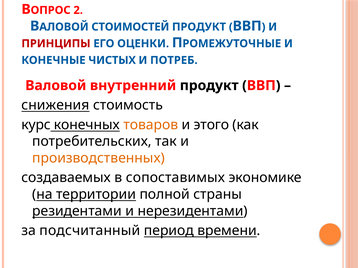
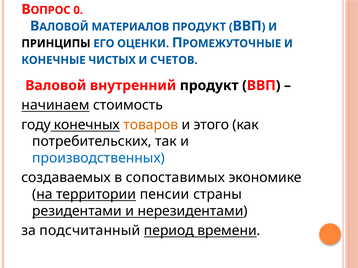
2: 2 -> 0
СТОИМОСТЕЙ: СТОИМОСТЕЙ -> МАТЕРИАЛОВ
ПРИНЦИПЫ colour: red -> black
ПОТРЕБ: ПОТРЕБ -> СЧЕТОВ
снижения: снижения -> начинаем
курс: курс -> году
производственных colour: orange -> blue
полной: полной -> пенсии
